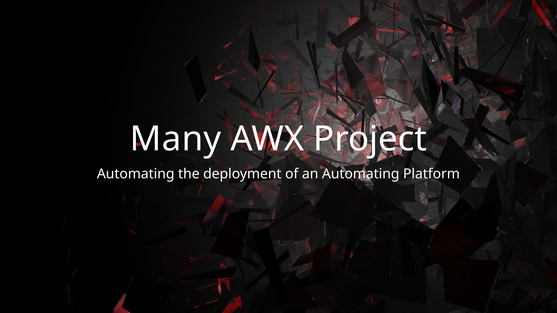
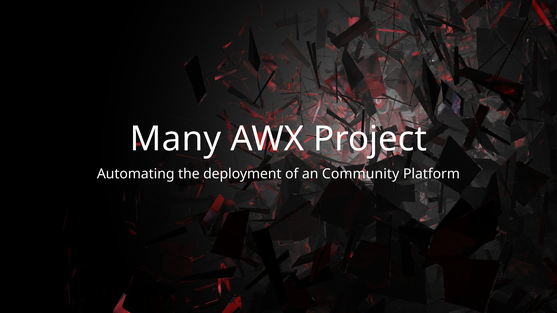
an Automating: Automating -> Community
